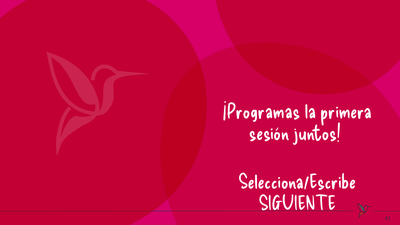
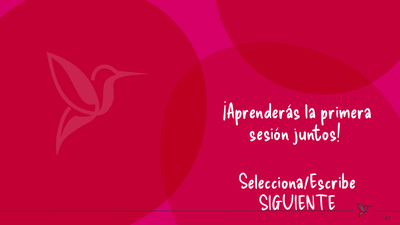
¡Programas: ¡Programas -> ¡Aprenderás
